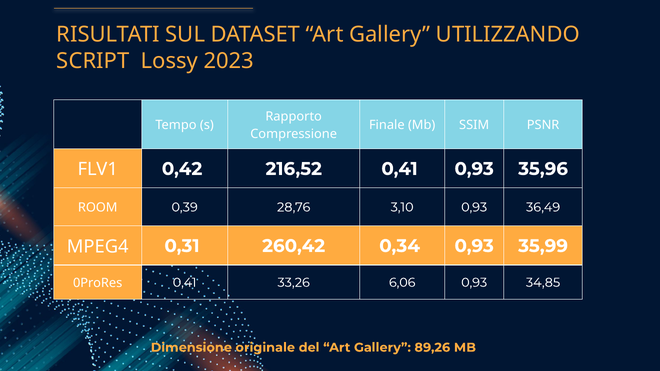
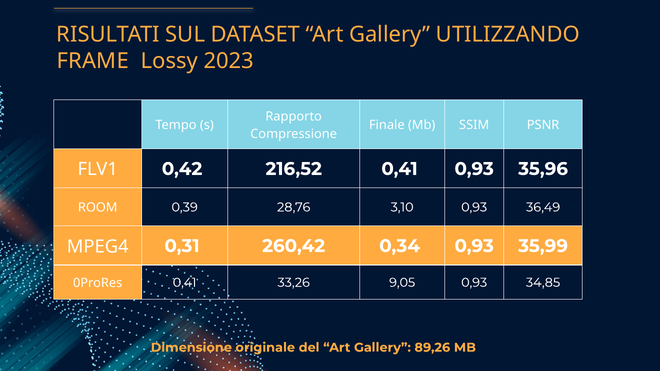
SCRIPT: SCRIPT -> FRAME
6,06: 6,06 -> 9,05
